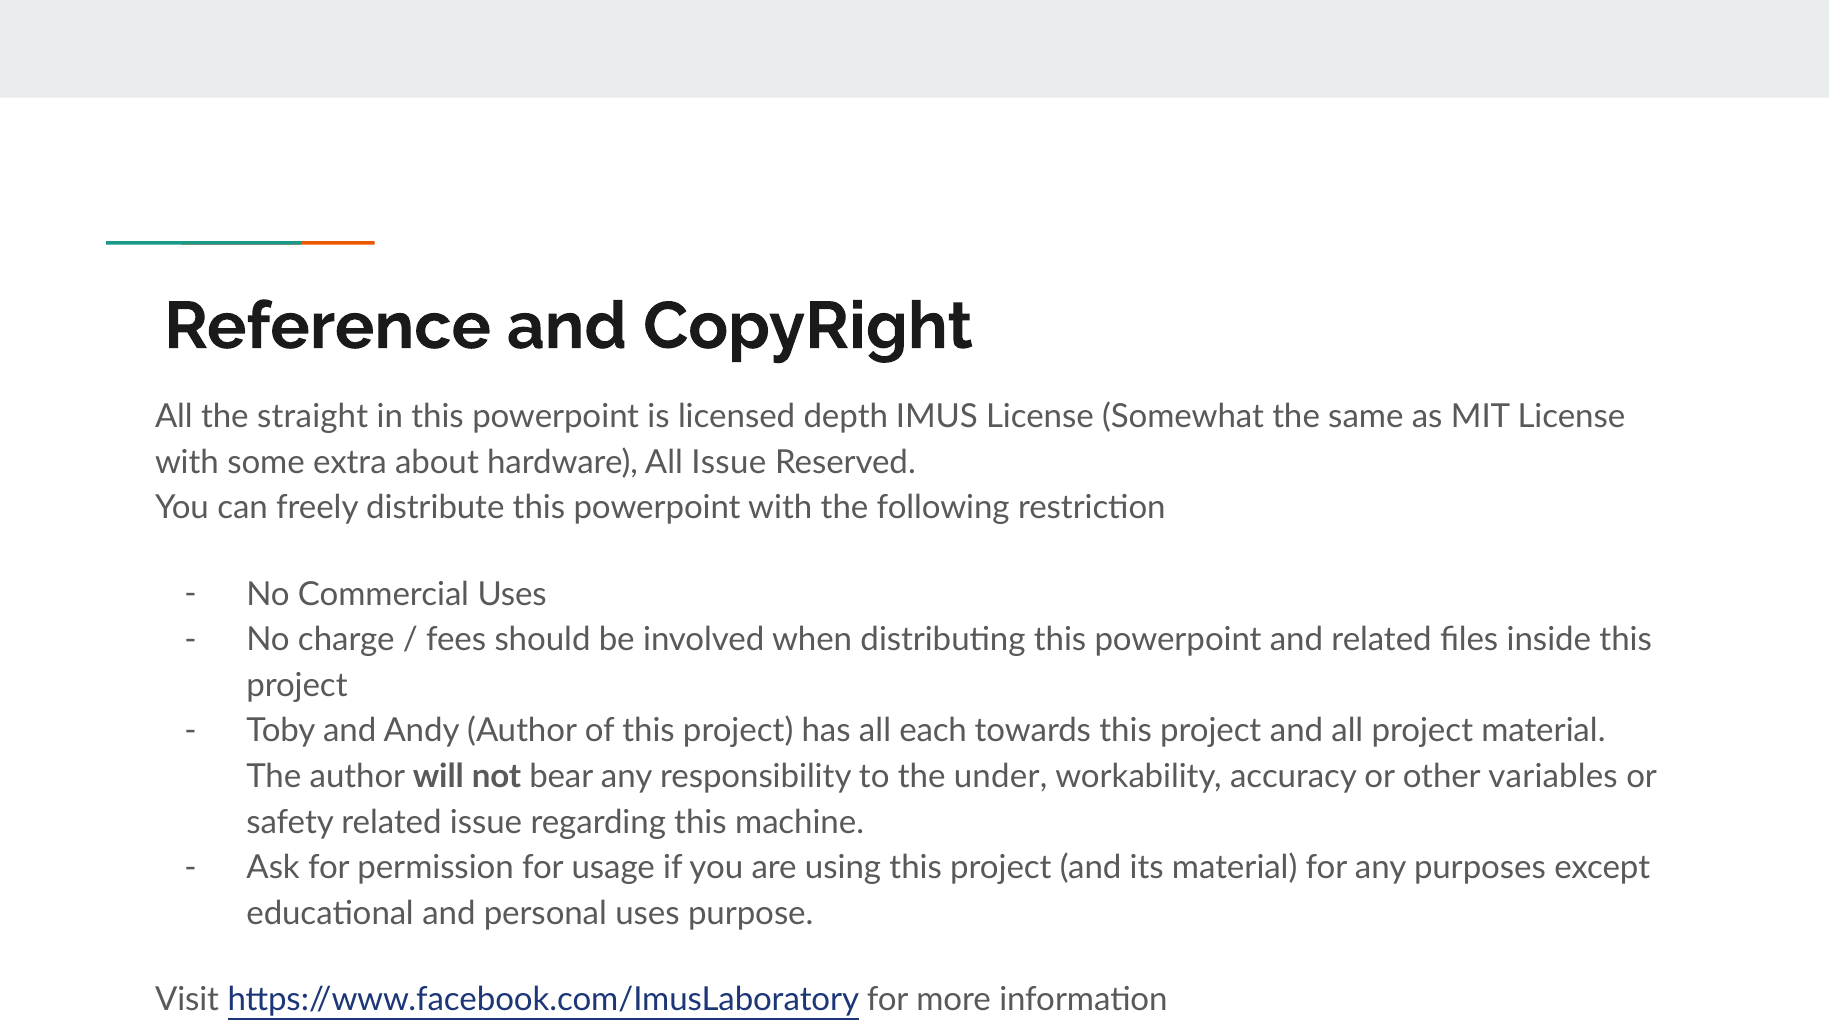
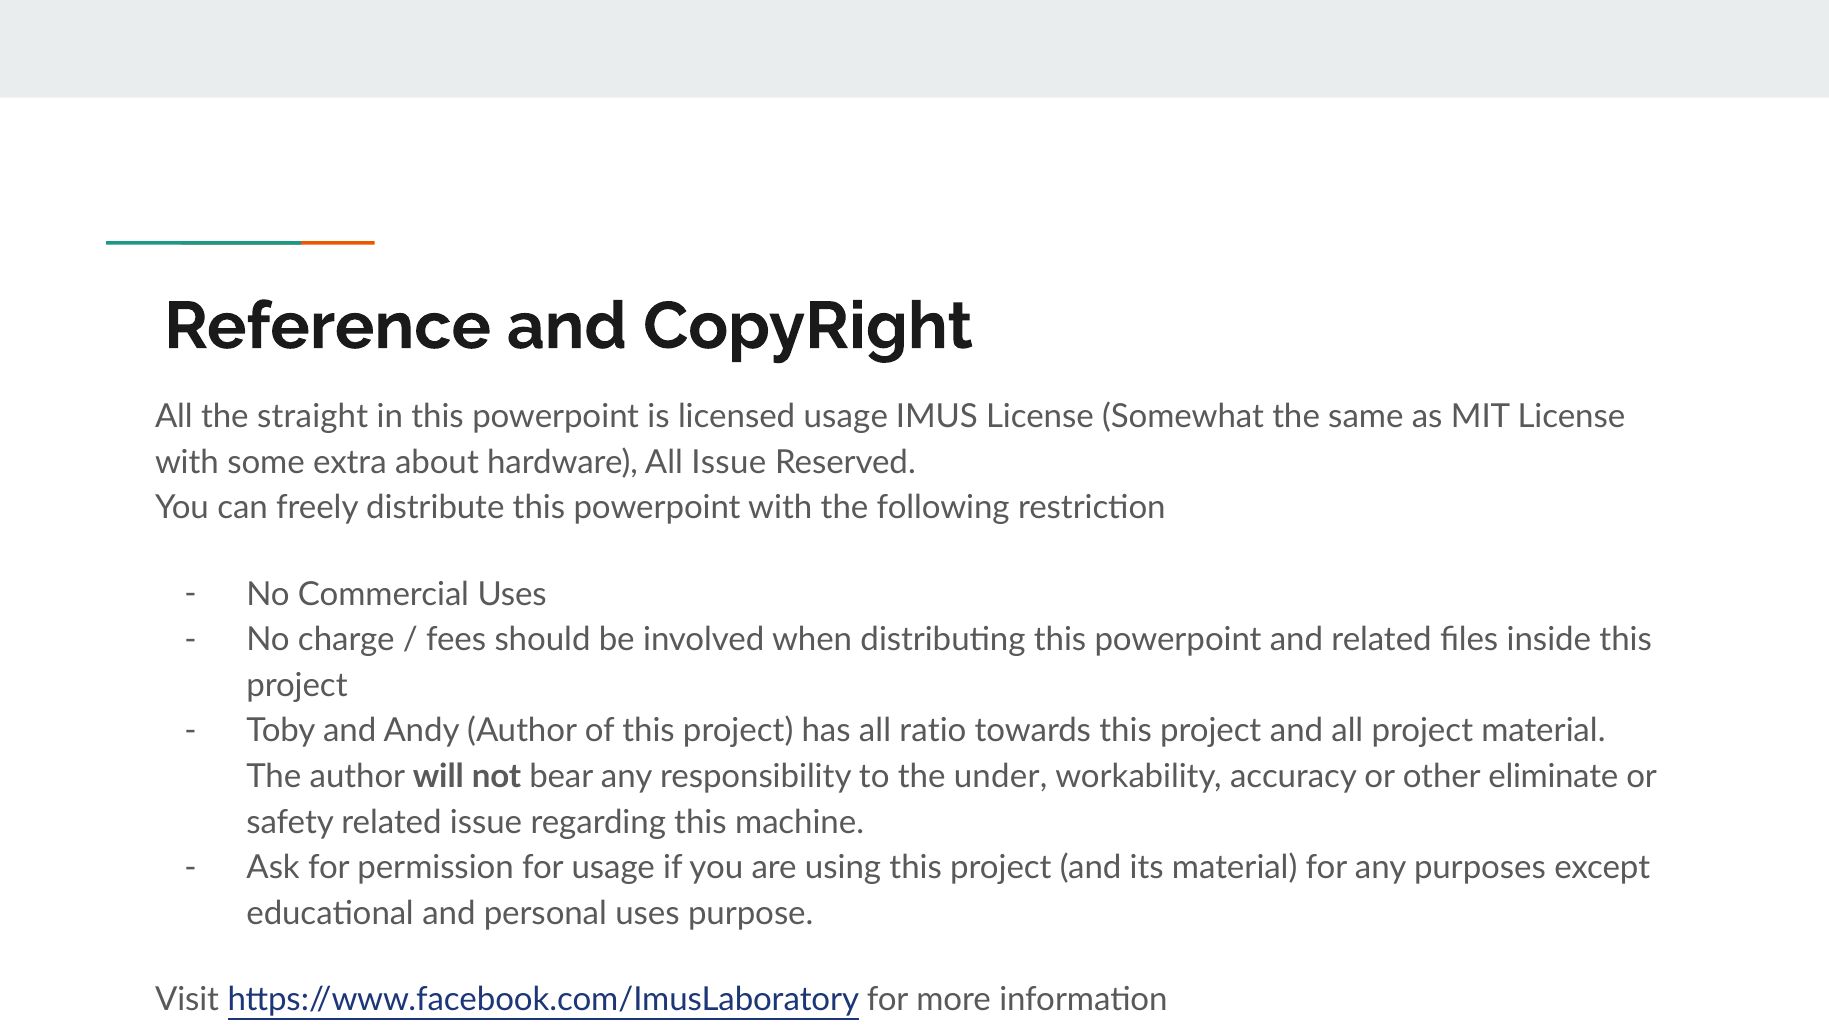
licensed depth: depth -> usage
each: each -> ratio
variables: variables -> eliminate
